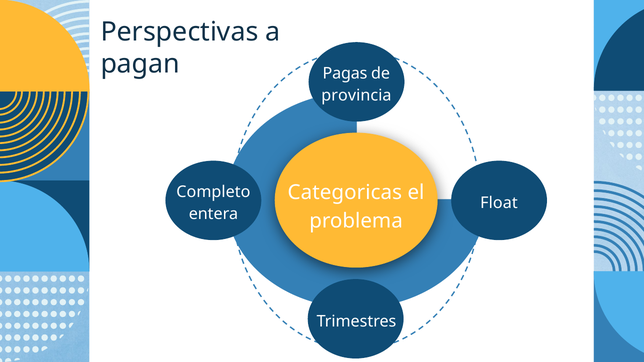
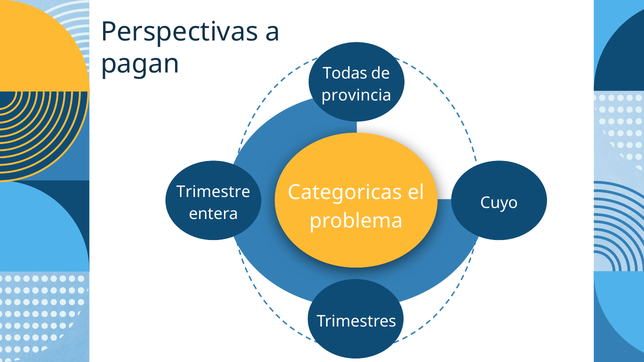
Pagas: Pagas -> Todas
Completo: Completo -> Trimestre
Float: Float -> Cuyo
